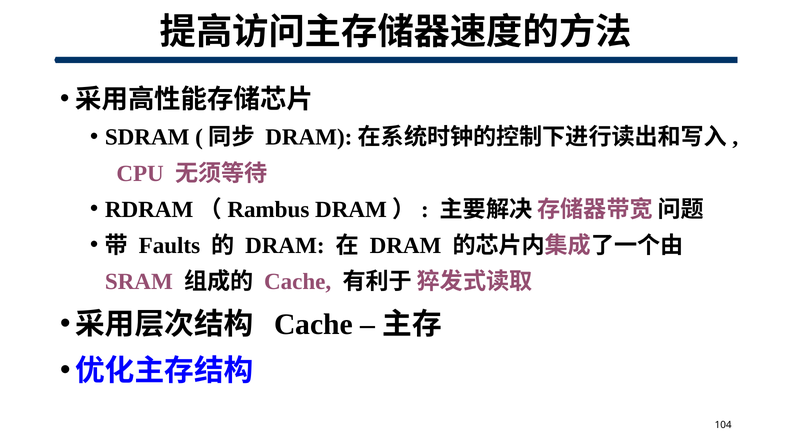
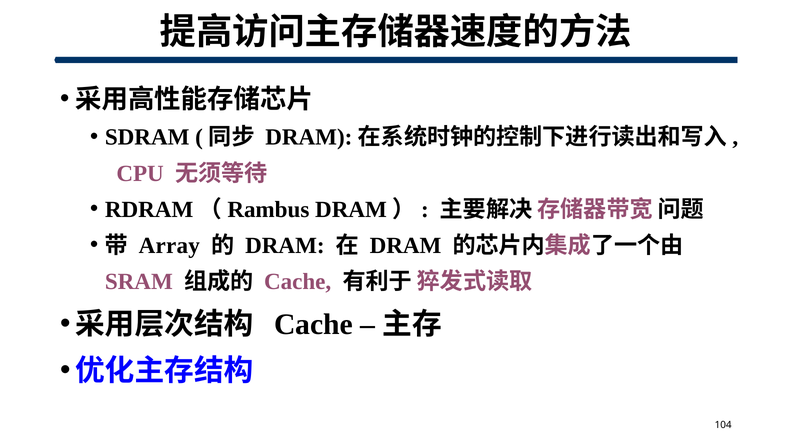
Faults: Faults -> Array
